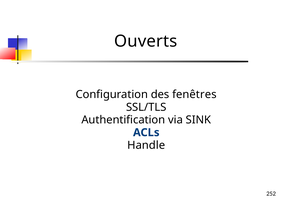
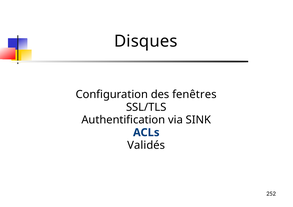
Ouverts: Ouverts -> Disques
Handle: Handle -> Validés
